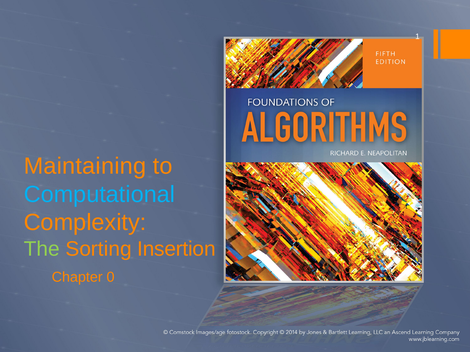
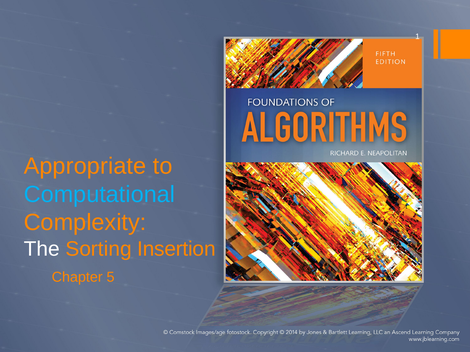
Maintaining: Maintaining -> Appropriate
The colour: light green -> white
0: 0 -> 5
